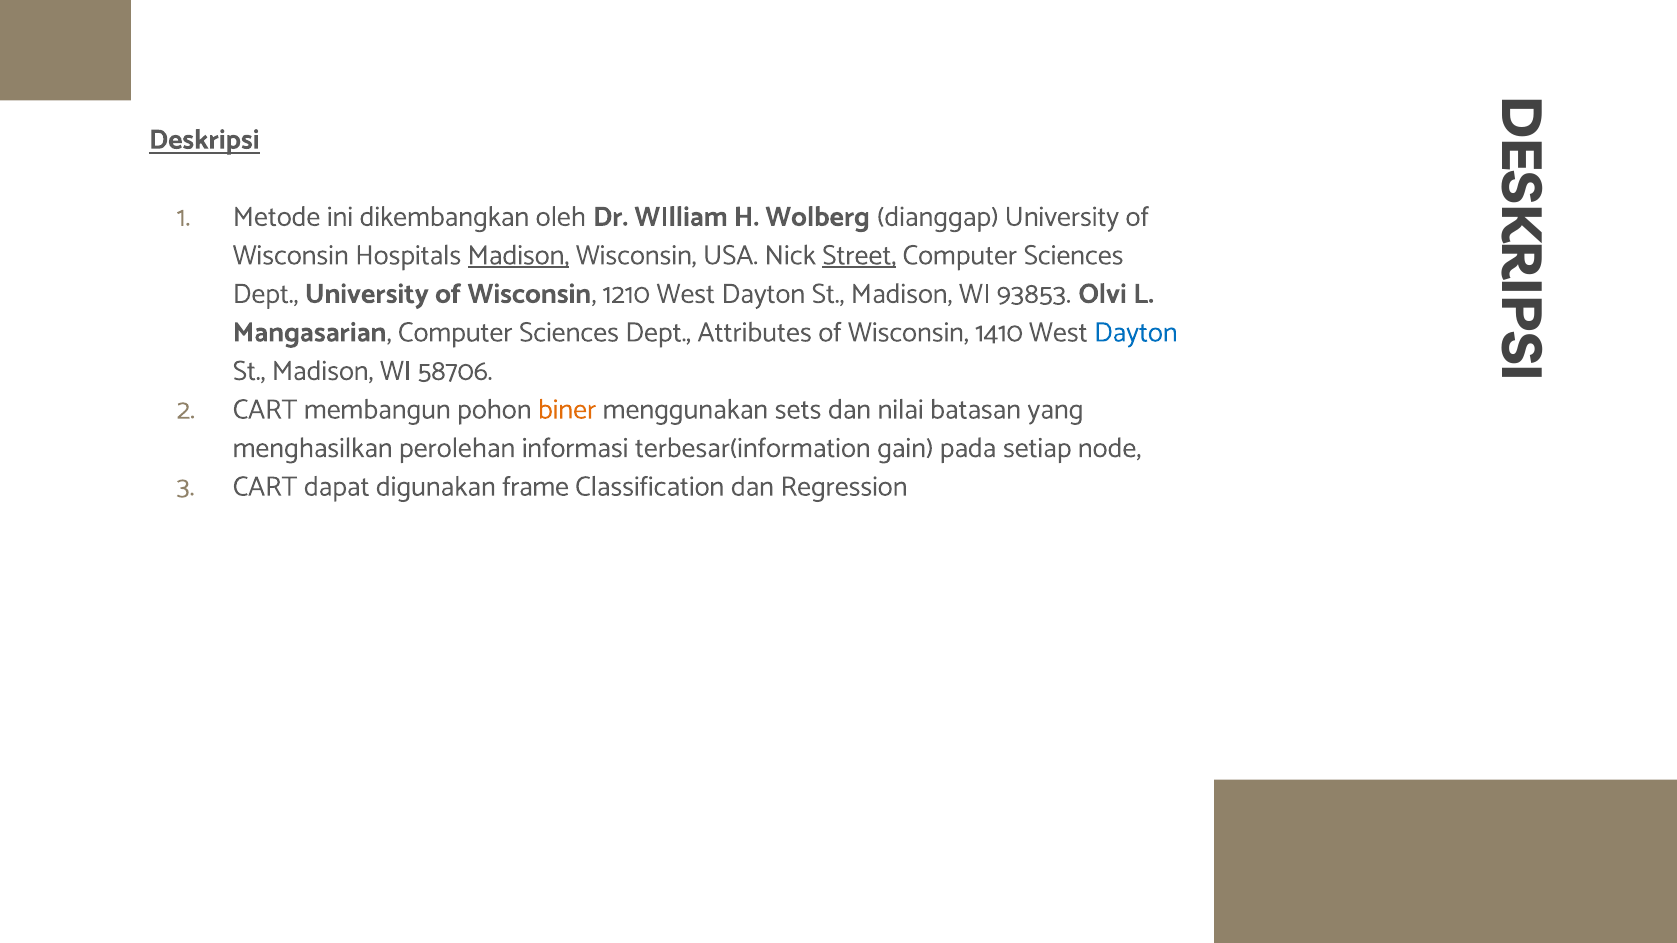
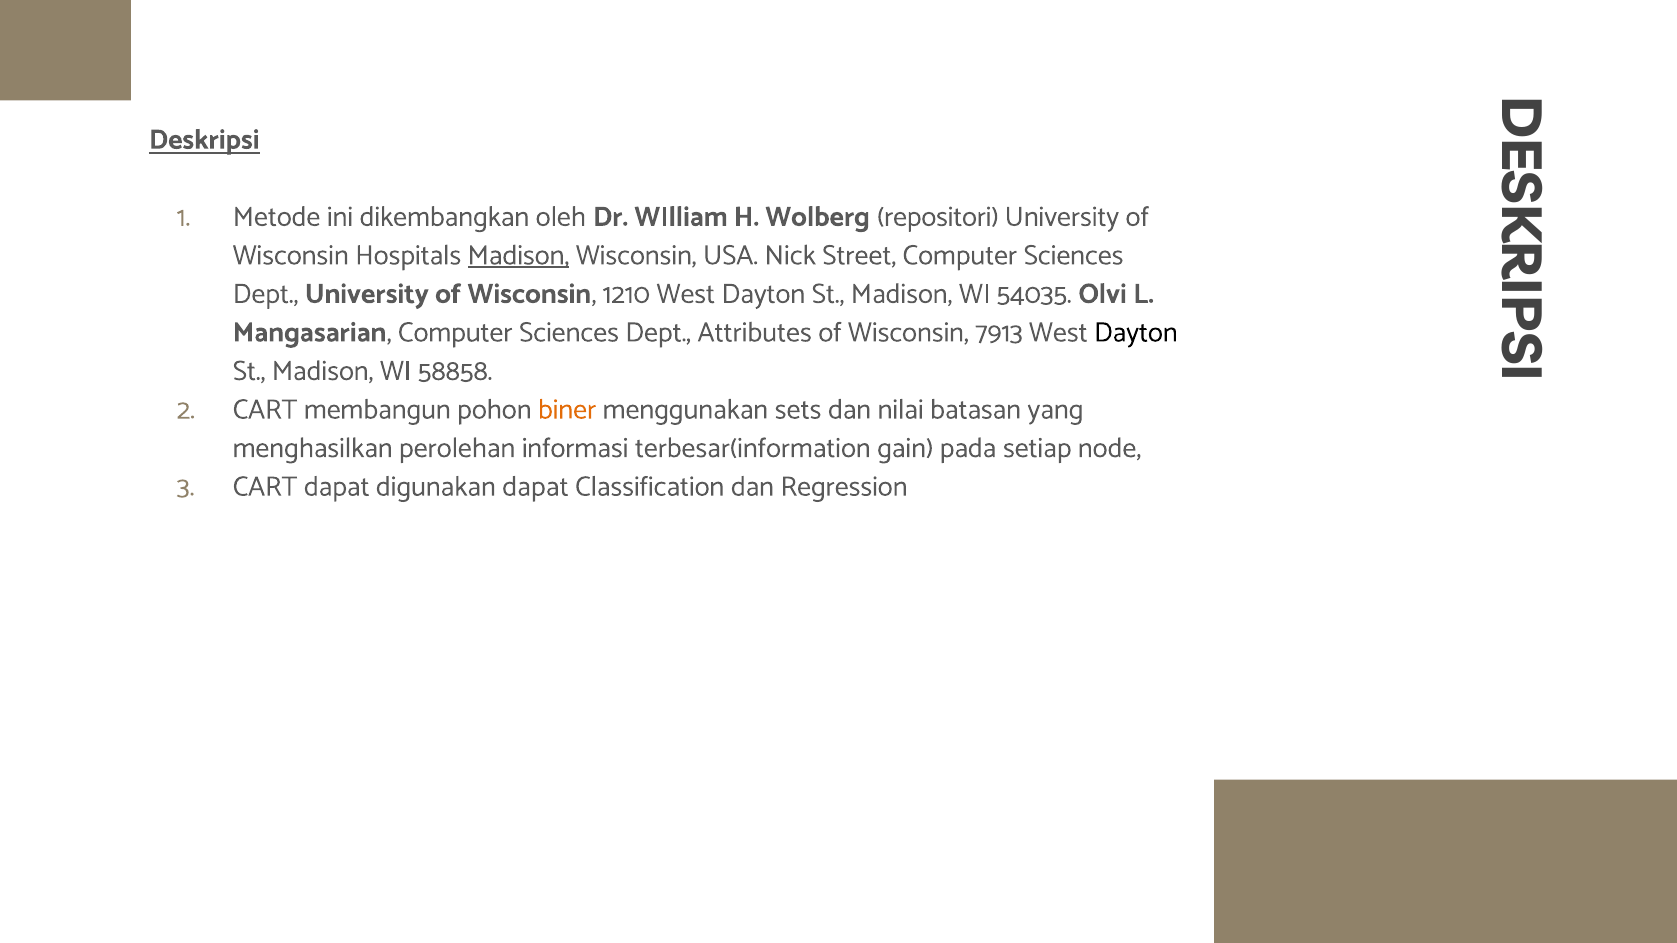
dianggap: dianggap -> repositori
Street underline: present -> none
93853: 93853 -> 54035
1410: 1410 -> 7913
Dayton at (1136, 332) colour: blue -> black
58706: 58706 -> 58858
digunakan frame: frame -> dapat
